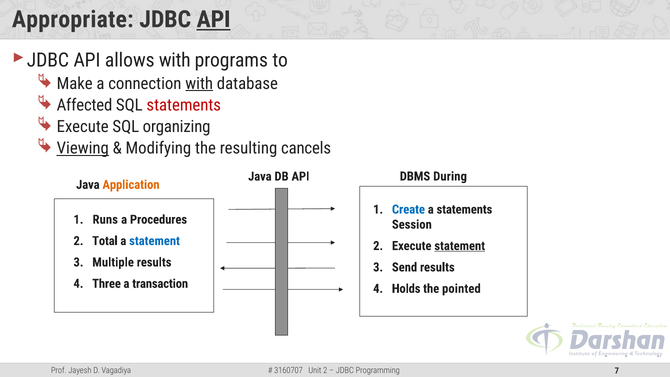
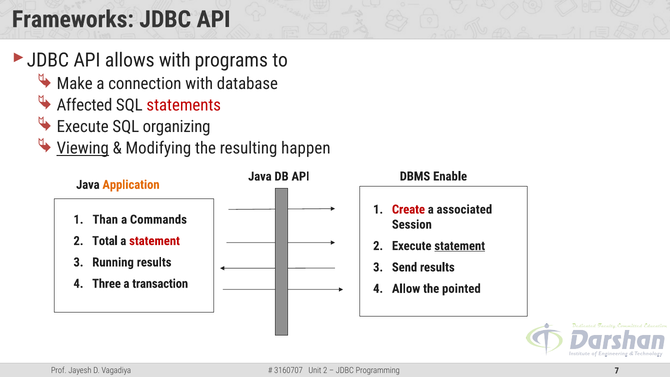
Appropriate: Appropriate -> Frameworks
API at (214, 19) underline: present -> none
with at (199, 83) underline: present -> none
cancels: cancels -> happen
During: During -> Enable
Create colour: blue -> red
a statements: statements -> associated
Runs: Runs -> Than
Procedures: Procedures -> Commands
statement at (155, 241) colour: blue -> red
Multiple: Multiple -> Running
Holds: Holds -> Allow
